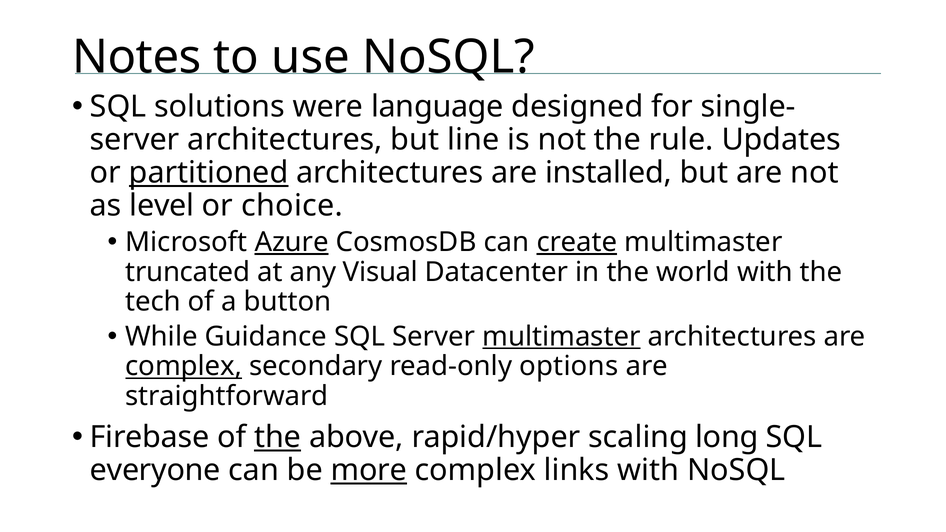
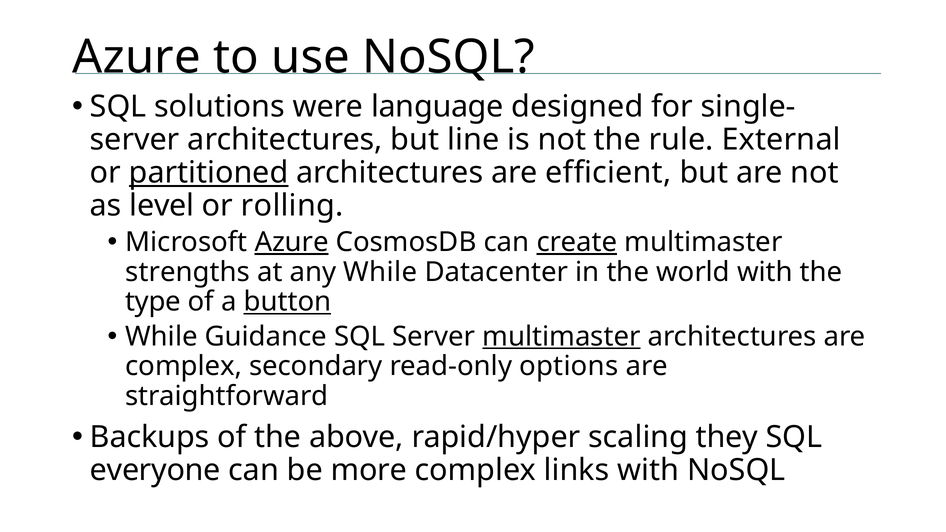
Notes at (137, 57): Notes -> Azure
Updates: Updates -> External
installed: installed -> efficient
choice: choice -> rolling
truncated: truncated -> strengths
any Visual: Visual -> While
tech: tech -> type
button underline: none -> present
complex at (184, 366) underline: present -> none
Firebase: Firebase -> Backups
the at (278, 437) underline: present -> none
long: long -> they
more underline: present -> none
